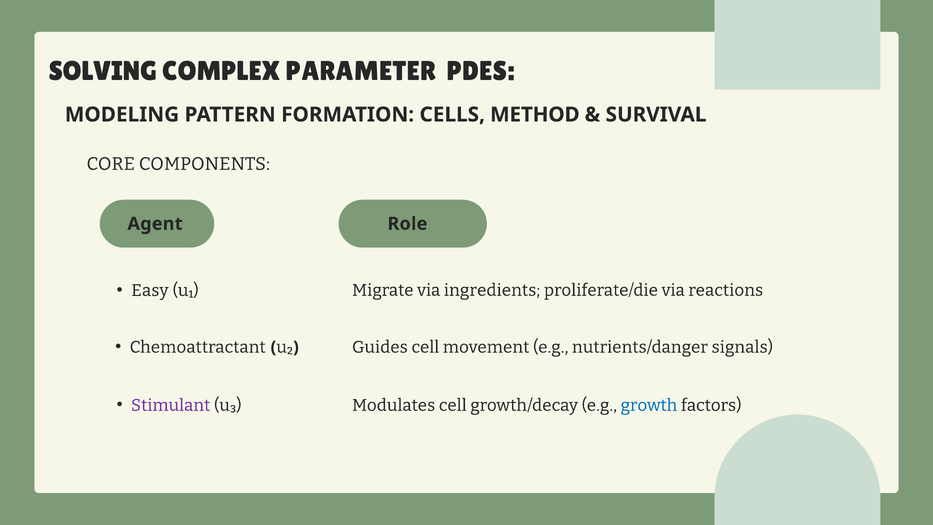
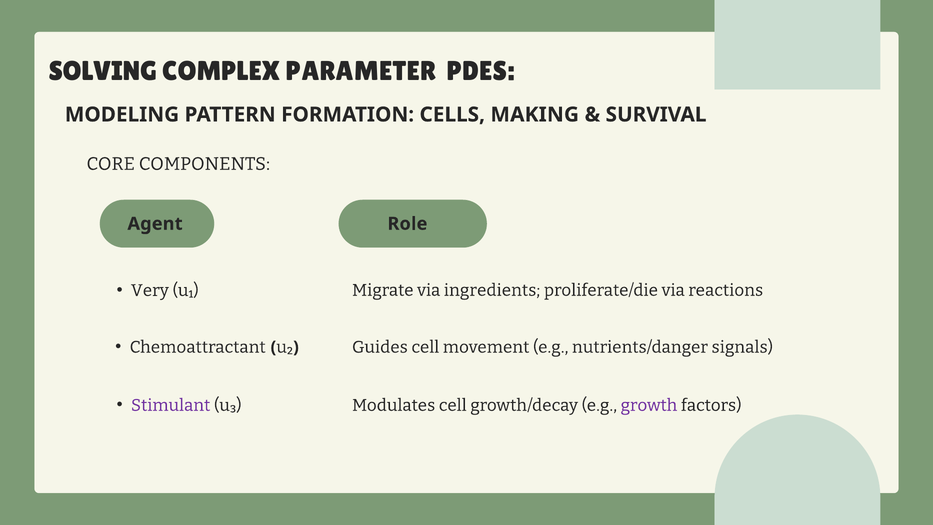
METHOD: METHOD -> MAKING
Easy: Easy -> Very
growth colour: blue -> purple
